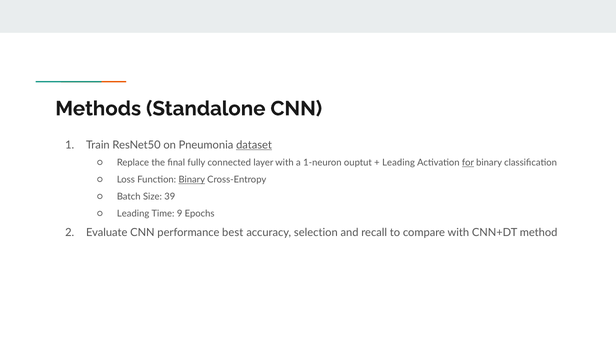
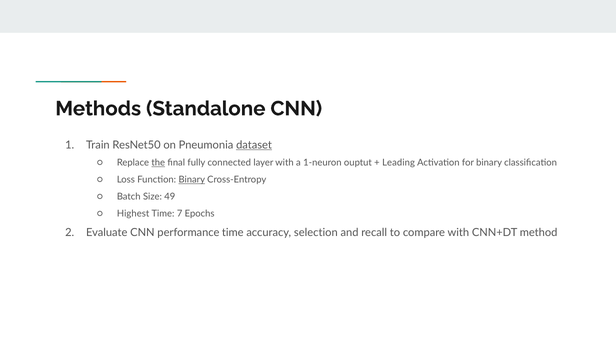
the underline: none -> present
for underline: present -> none
39: 39 -> 49
Leading at (133, 214): Leading -> Highest
9: 9 -> 7
performance best: best -> time
